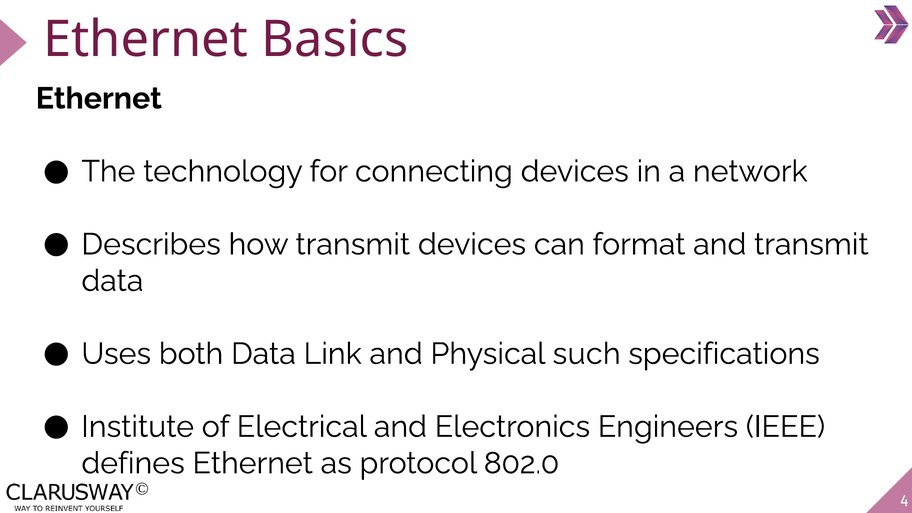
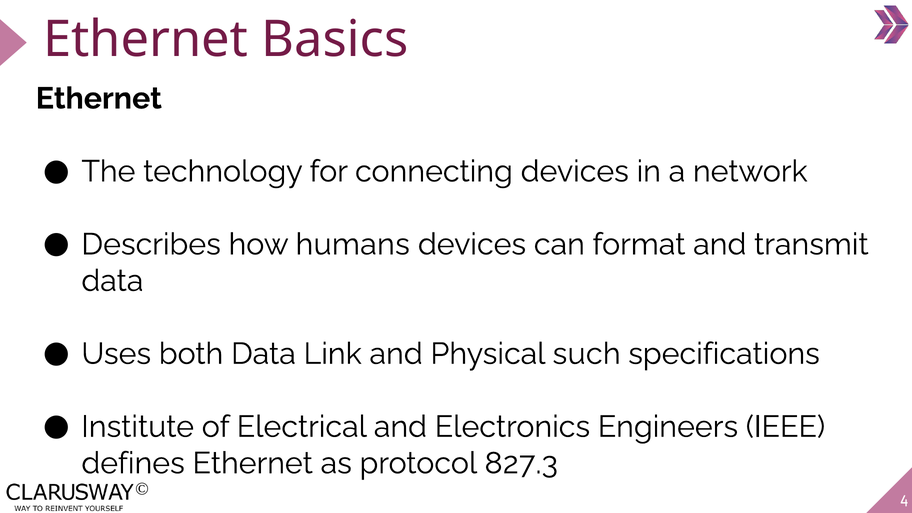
how transmit: transmit -> humans
802.0: 802.0 -> 827.3
